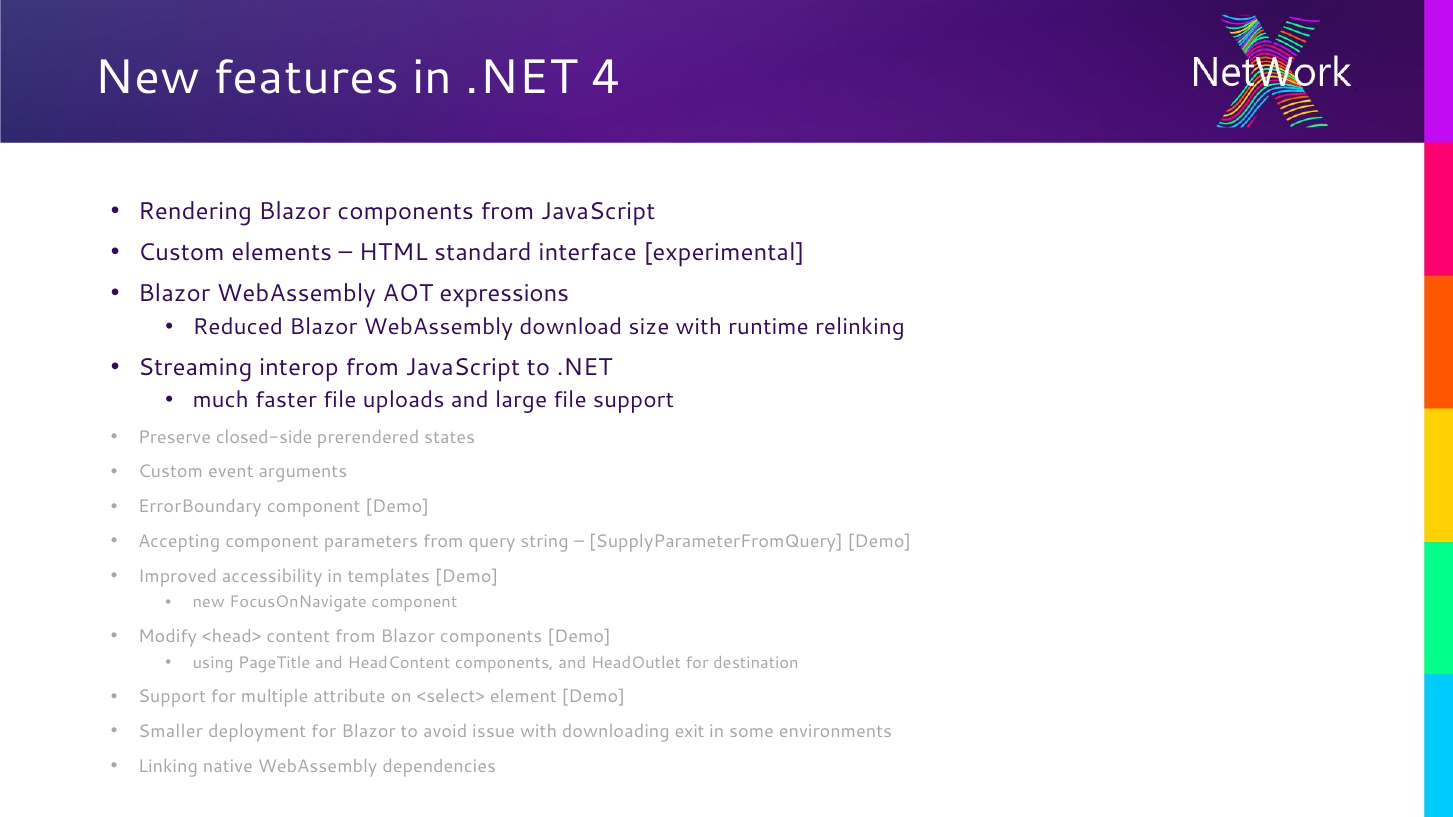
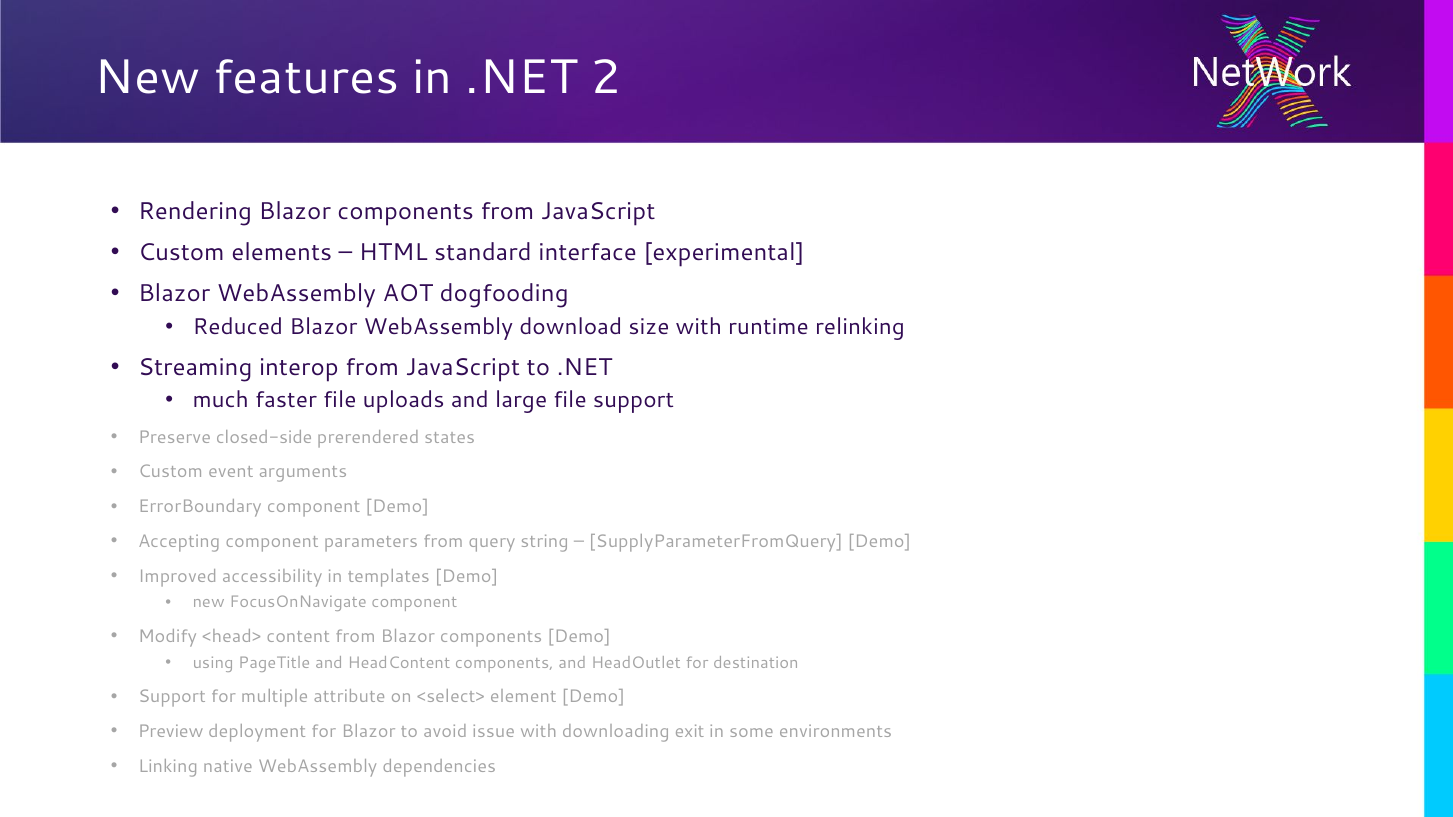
4: 4 -> 2
expressions: expressions -> dogfooding
Smaller: Smaller -> Preview
